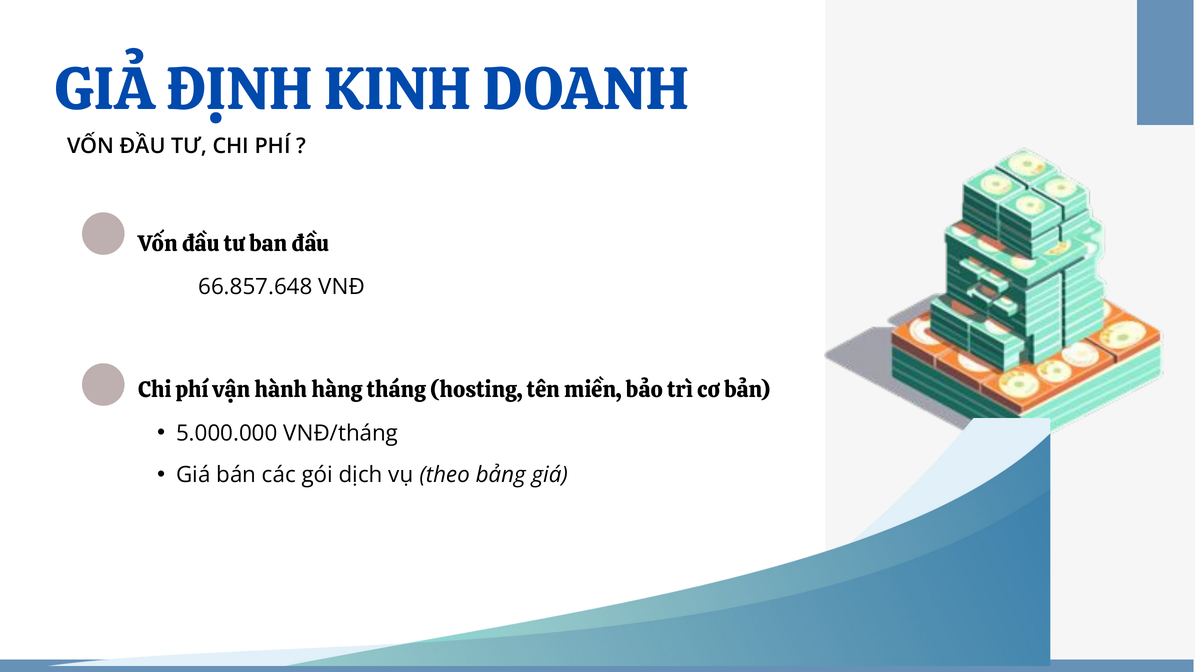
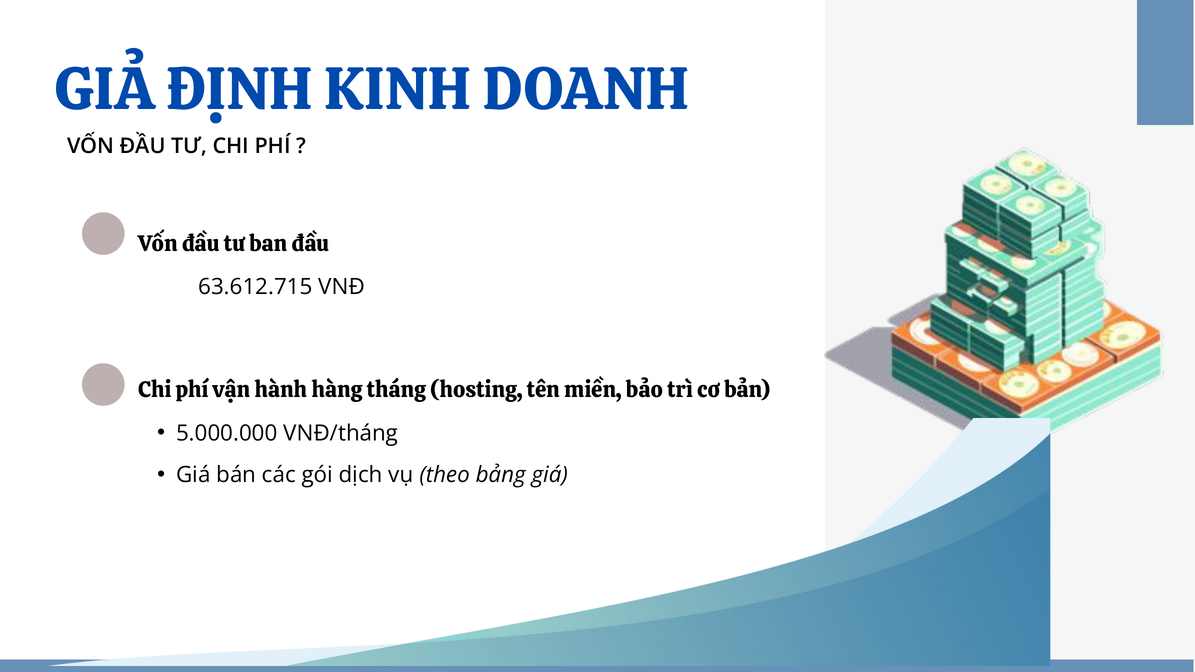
66.857.648: 66.857.648 -> 63.612.715
